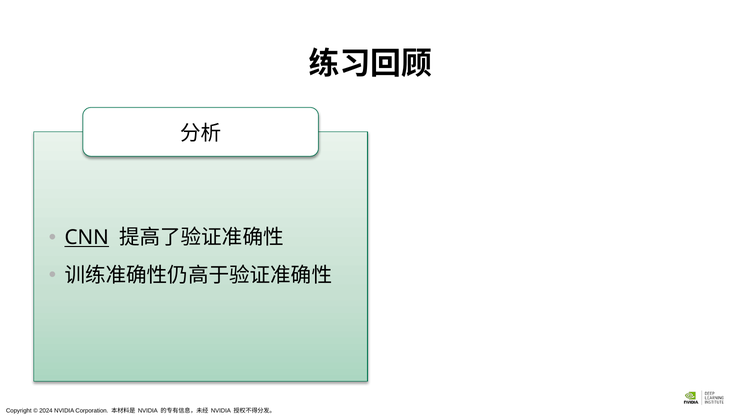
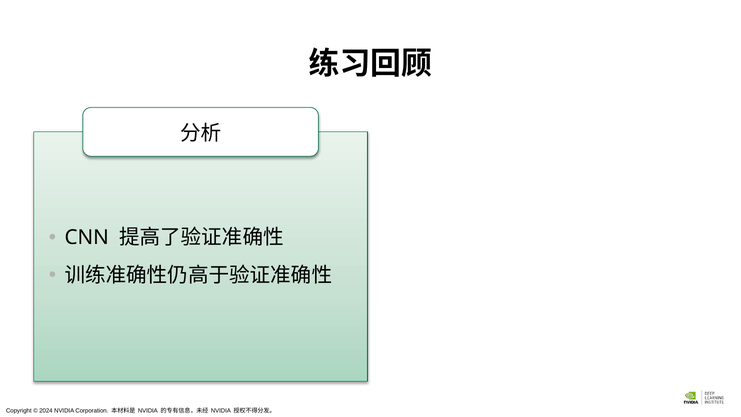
CNN underline: present -> none
